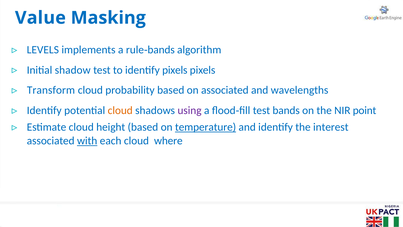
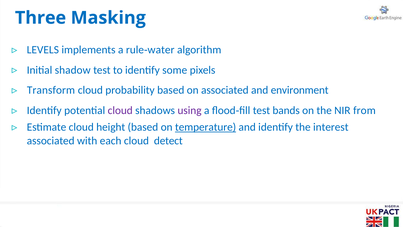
Value: Value -> Three
bands at (161, 50): bands -> water
identify pixels: pixels -> some
wavelengths: wavelengths -> environment
cloud at (120, 110) colour: orange -> purple
point: point -> from
with underline: present -> none
where: where -> detect
